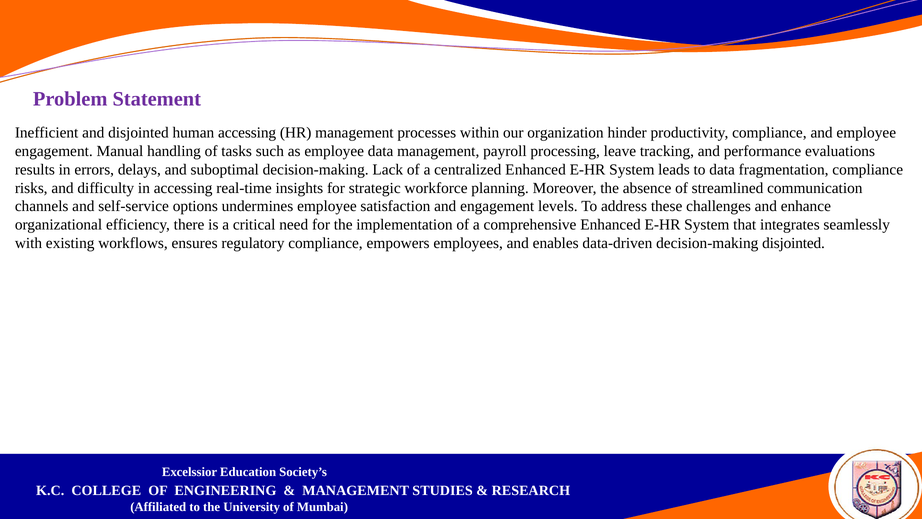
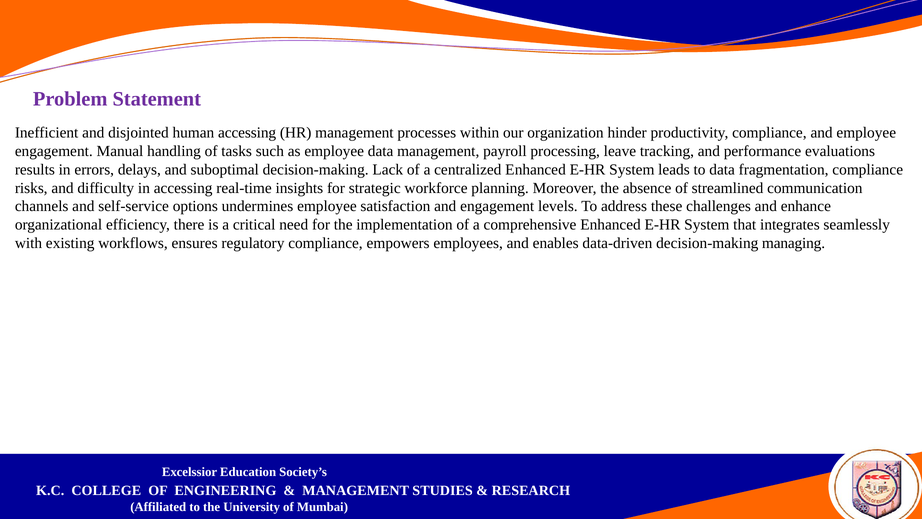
decision-making disjointed: disjointed -> managing
